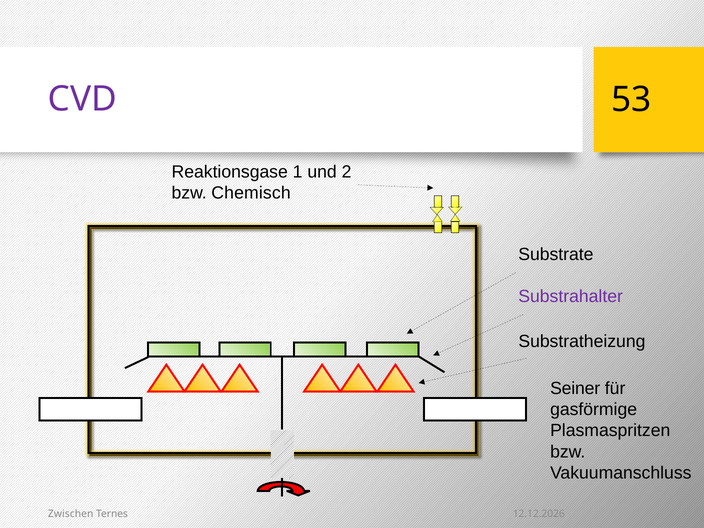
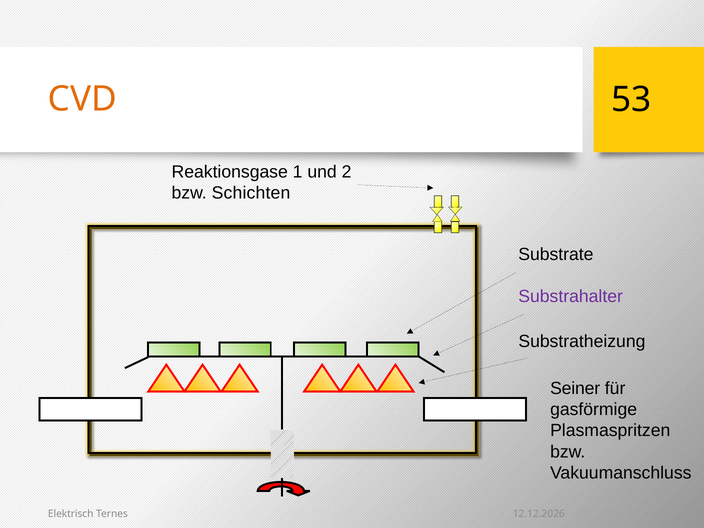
CVD colour: purple -> orange
Chemisch: Chemisch -> Schichten
Zwischen: Zwischen -> Elektrisch
